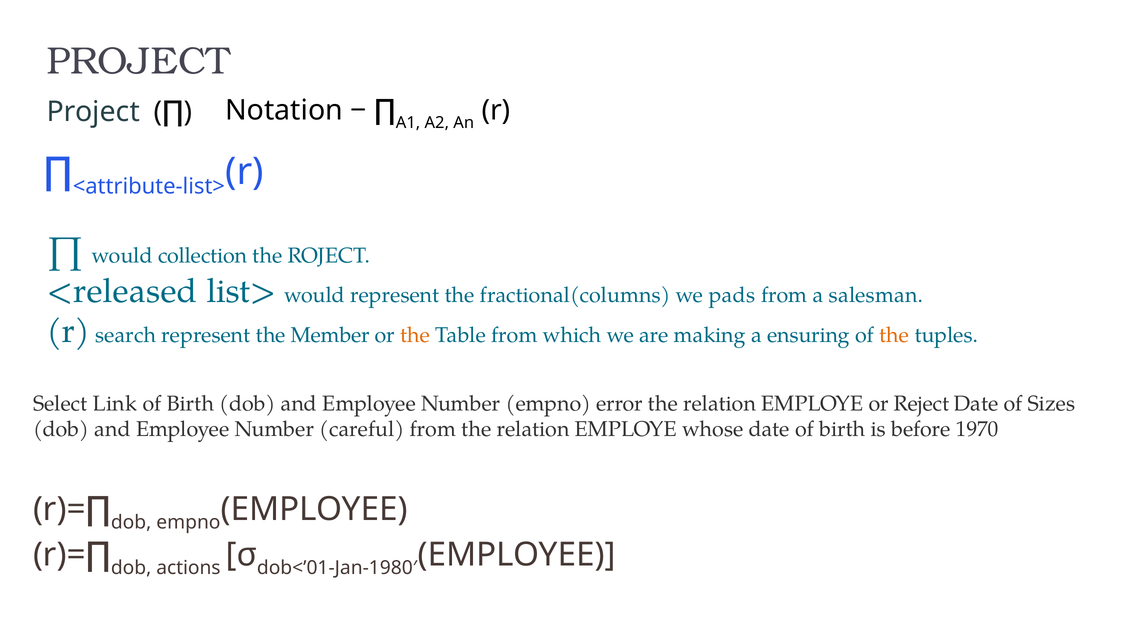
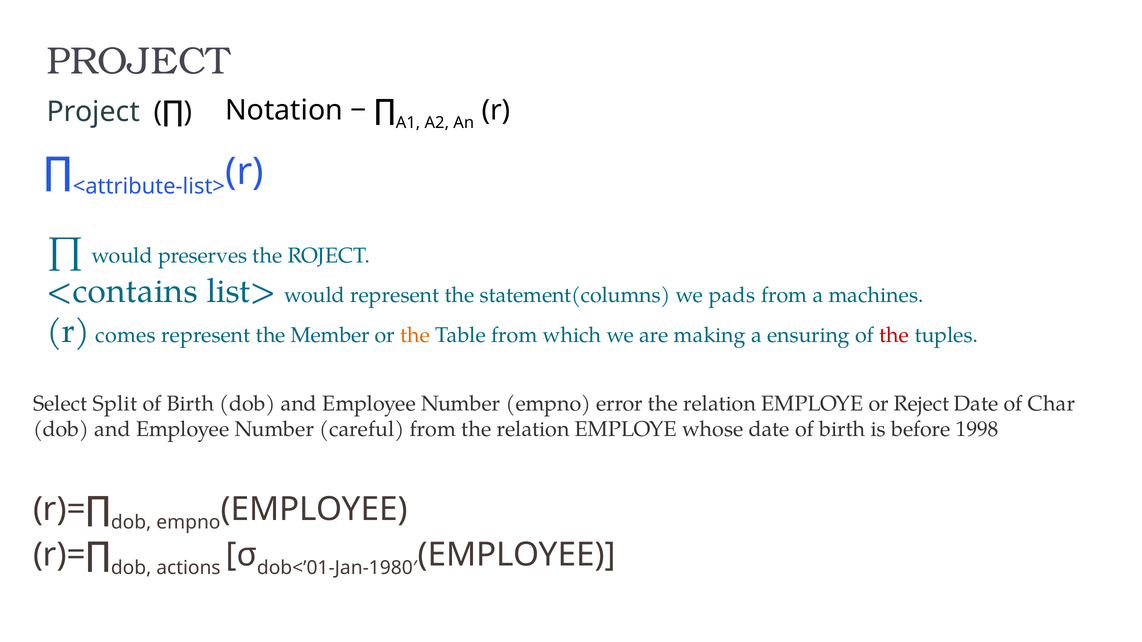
collection: collection -> preserves
<released: <released -> <contains
fractional(columns: fractional(columns -> statement(columns
salesman: salesman -> machines
search: search -> comes
the at (894, 336) colour: orange -> red
Link: Link -> Split
Sizes: Sizes -> Char
1970: 1970 -> 1998
